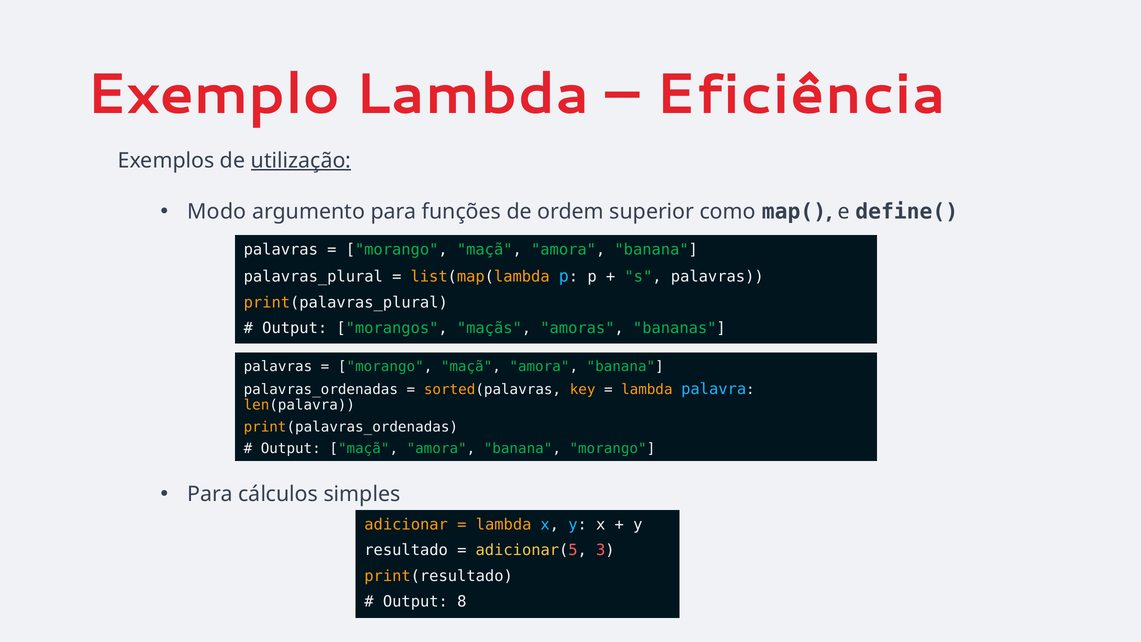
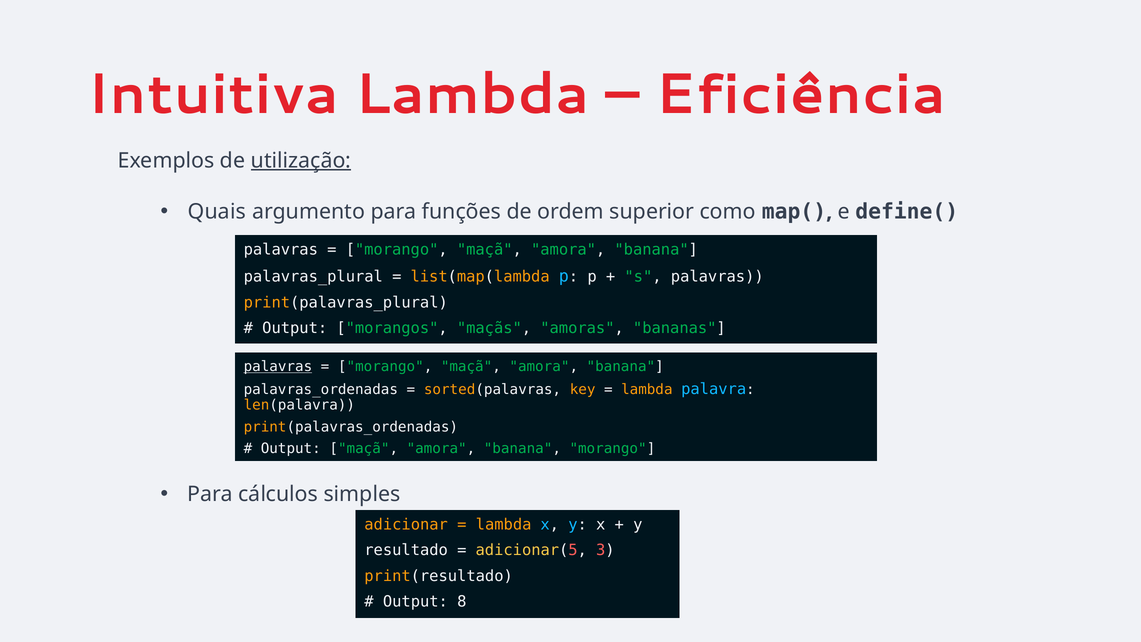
Exemplo: Exemplo -> Intuitiva
Modo: Modo -> Quais
palavras at (278, 367) underline: none -> present
